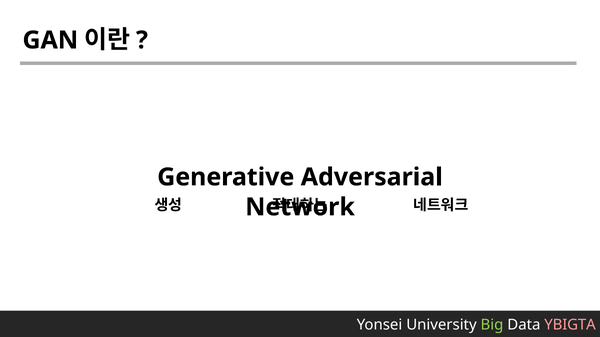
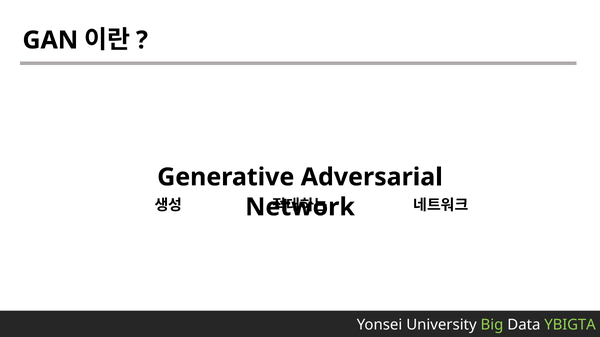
YBIGTA colour: pink -> light green
